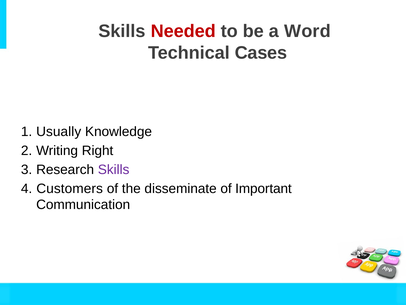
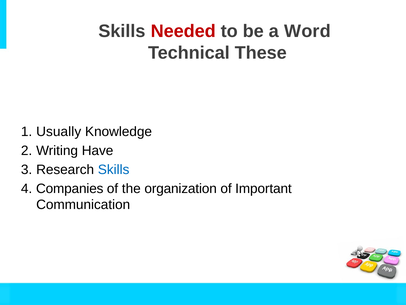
Cases: Cases -> These
Right: Right -> Have
Skills at (114, 169) colour: purple -> blue
Customers: Customers -> Companies
disseminate: disseminate -> organization
